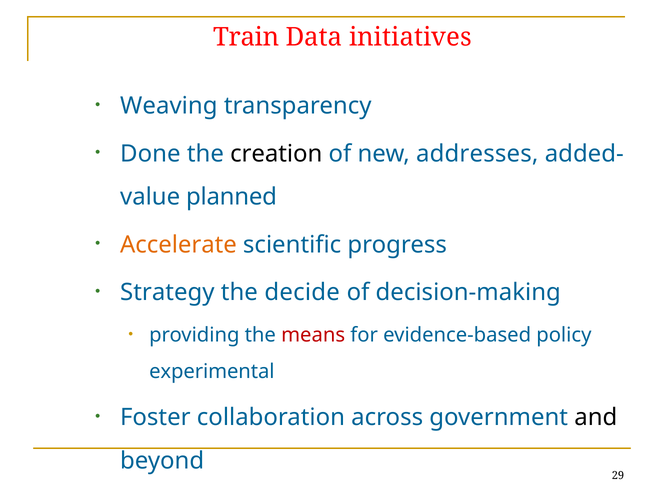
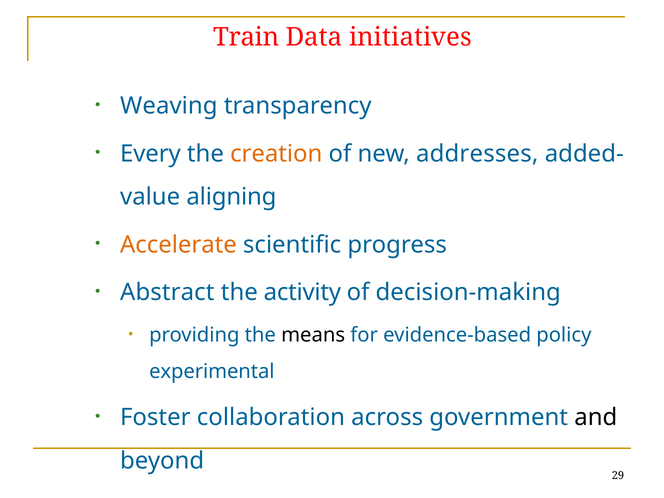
Done: Done -> Every
creation colour: black -> orange
planned: planned -> aligning
Strategy: Strategy -> Abstract
decide: decide -> activity
means colour: red -> black
